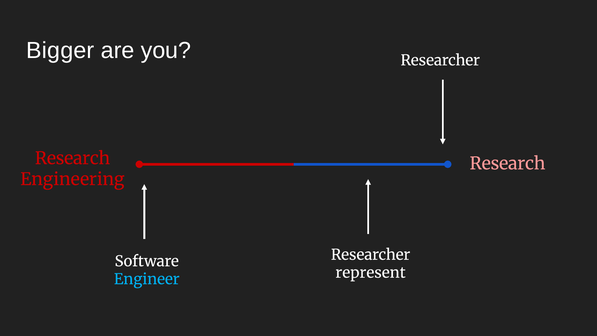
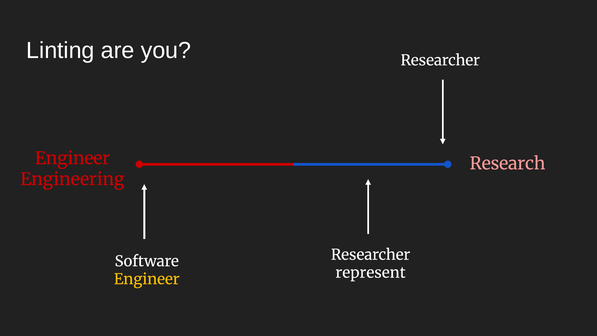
Bigger: Bigger -> Linting
Research at (72, 158): Research -> Engineer
Engineer at (147, 279) colour: light blue -> yellow
